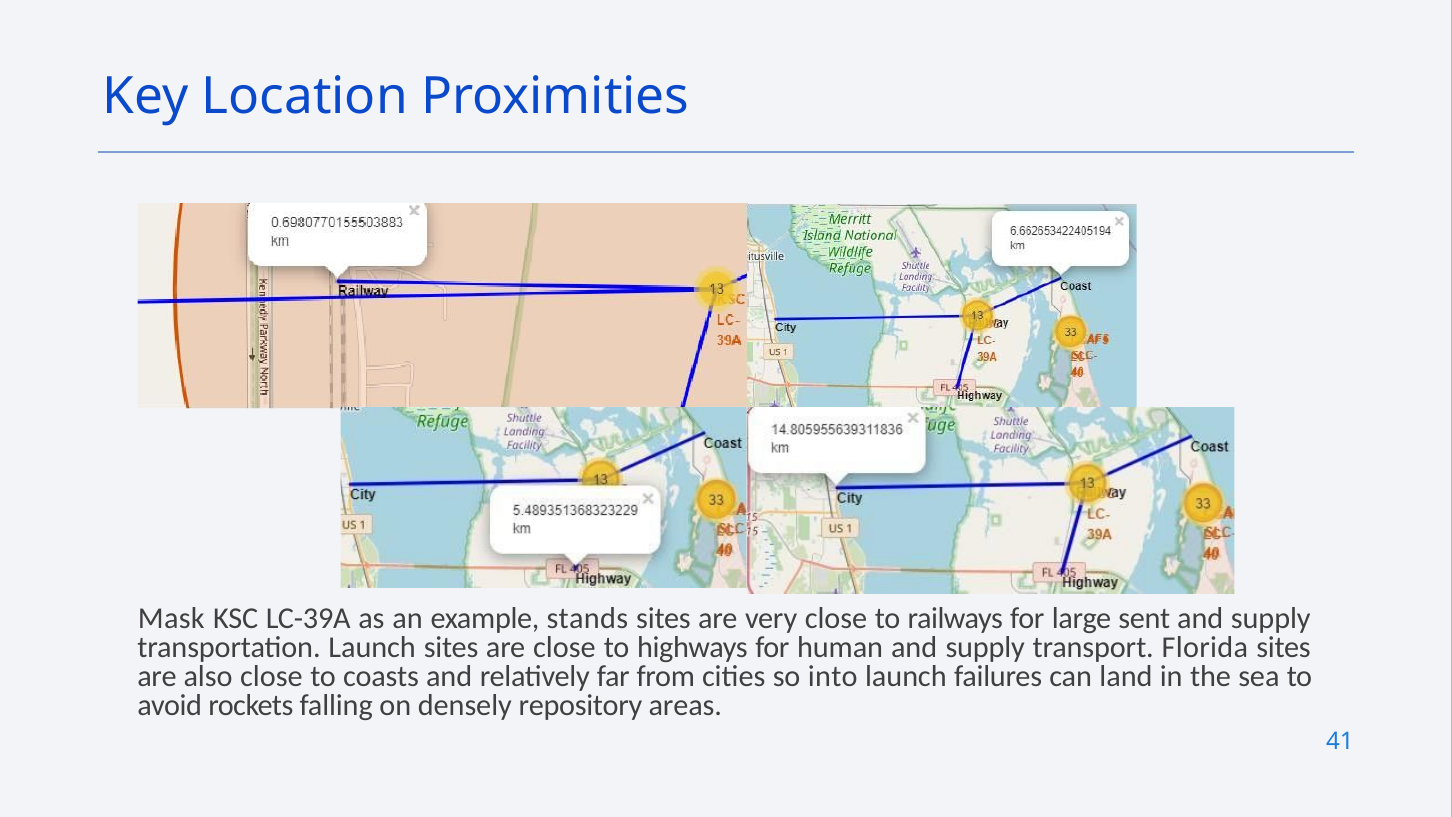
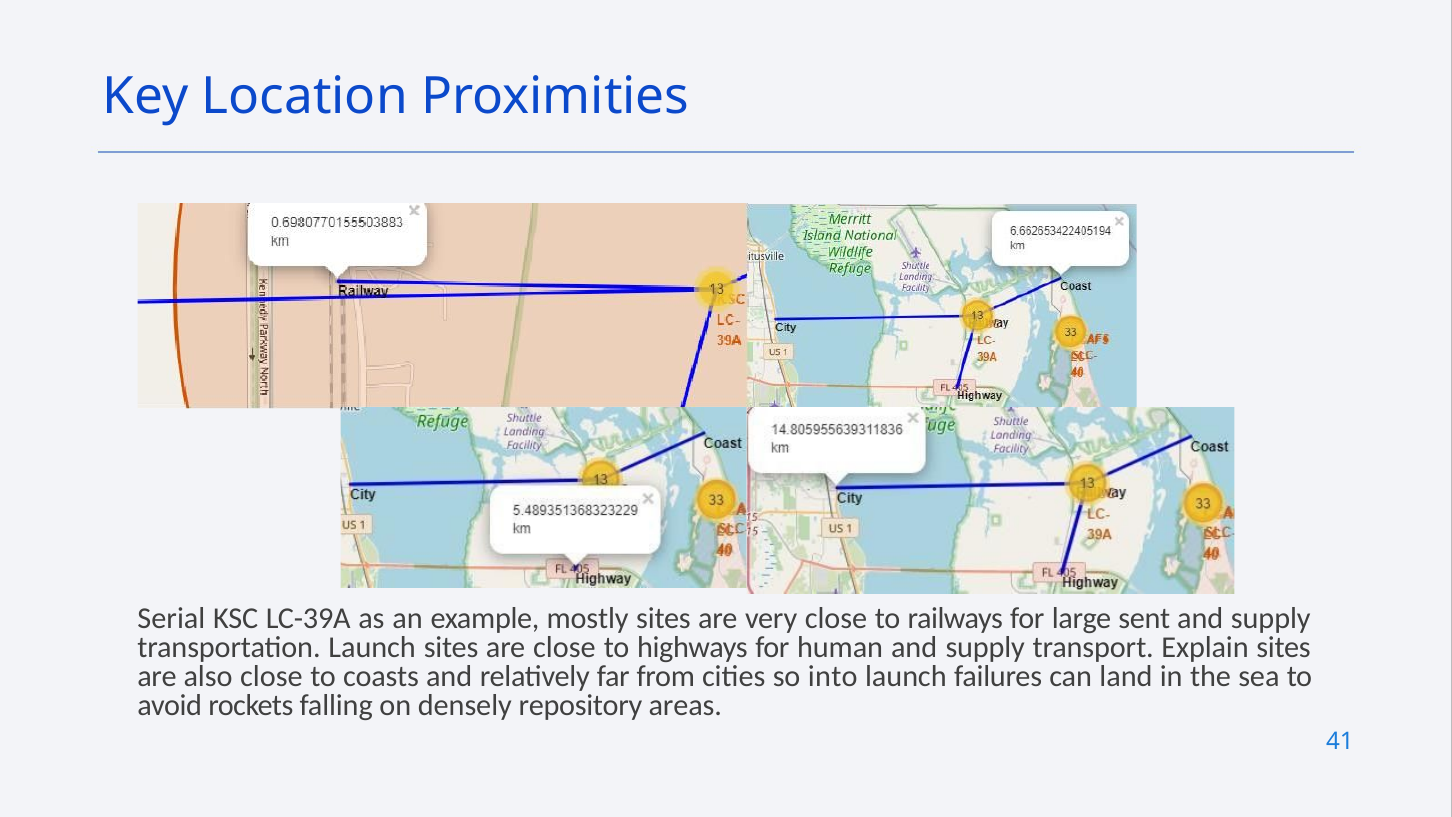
Mask: Mask -> Serial
stands: stands -> mostly
Florida: Florida -> Explain
